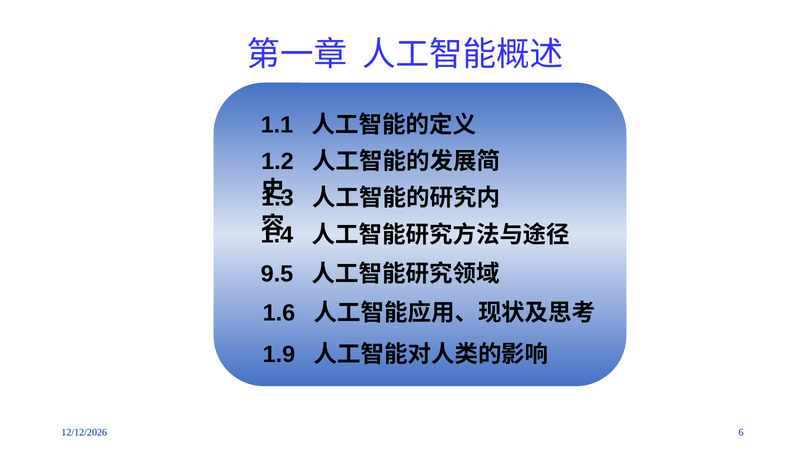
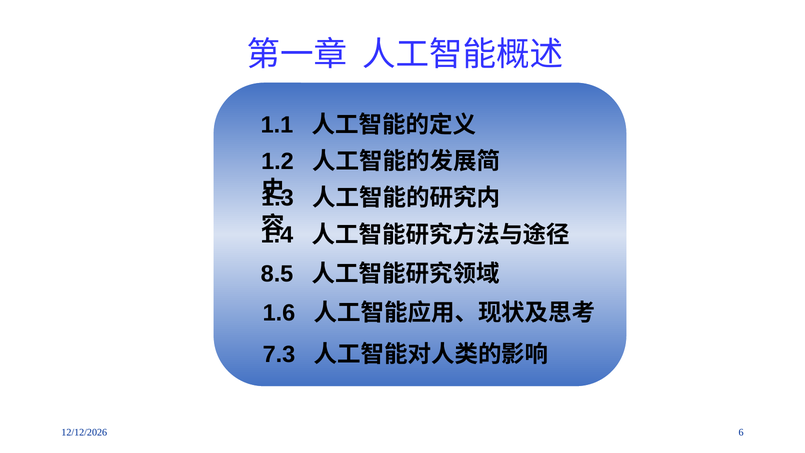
9.5: 9.5 -> 8.5
1.9: 1.9 -> 7.3
